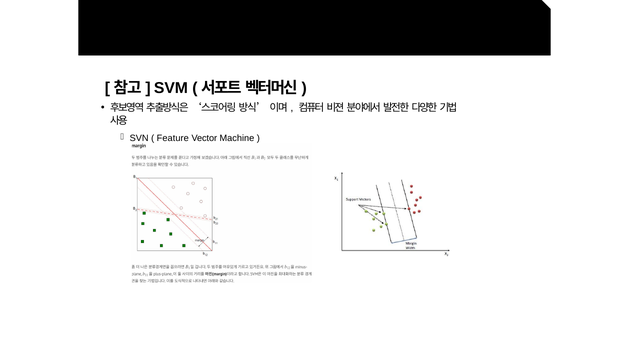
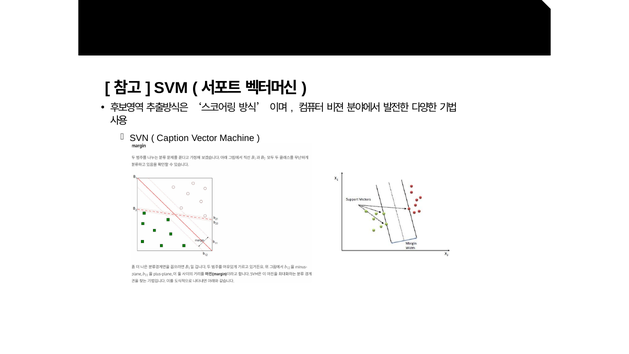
Feature: Feature -> Caption
